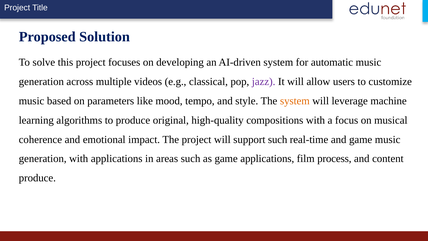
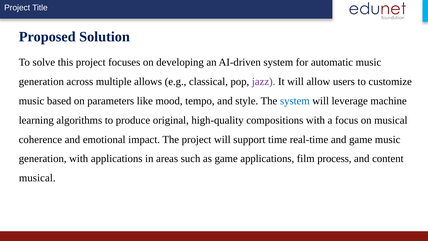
videos: videos -> allows
system at (295, 101) colour: orange -> blue
support such: such -> time
produce at (37, 178): produce -> musical
